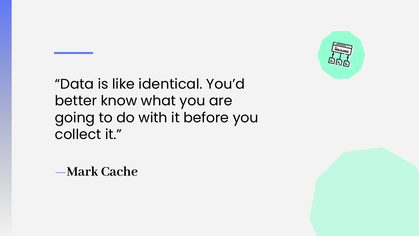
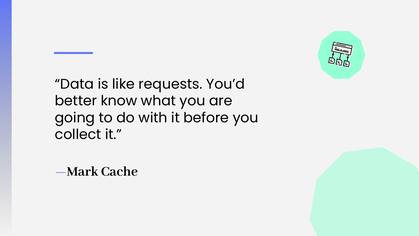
identical: identical -> requests
